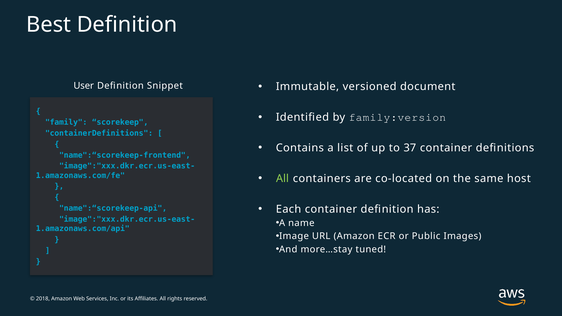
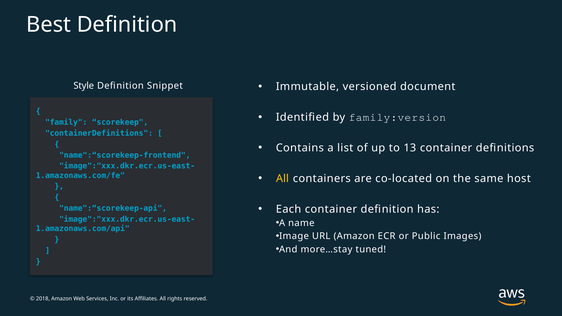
User: User -> Style
37: 37 -> 13
All at (282, 179) colour: light green -> yellow
